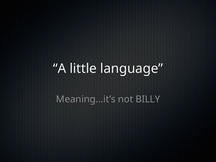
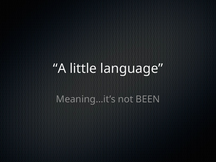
BILLY: BILLY -> BEEN
